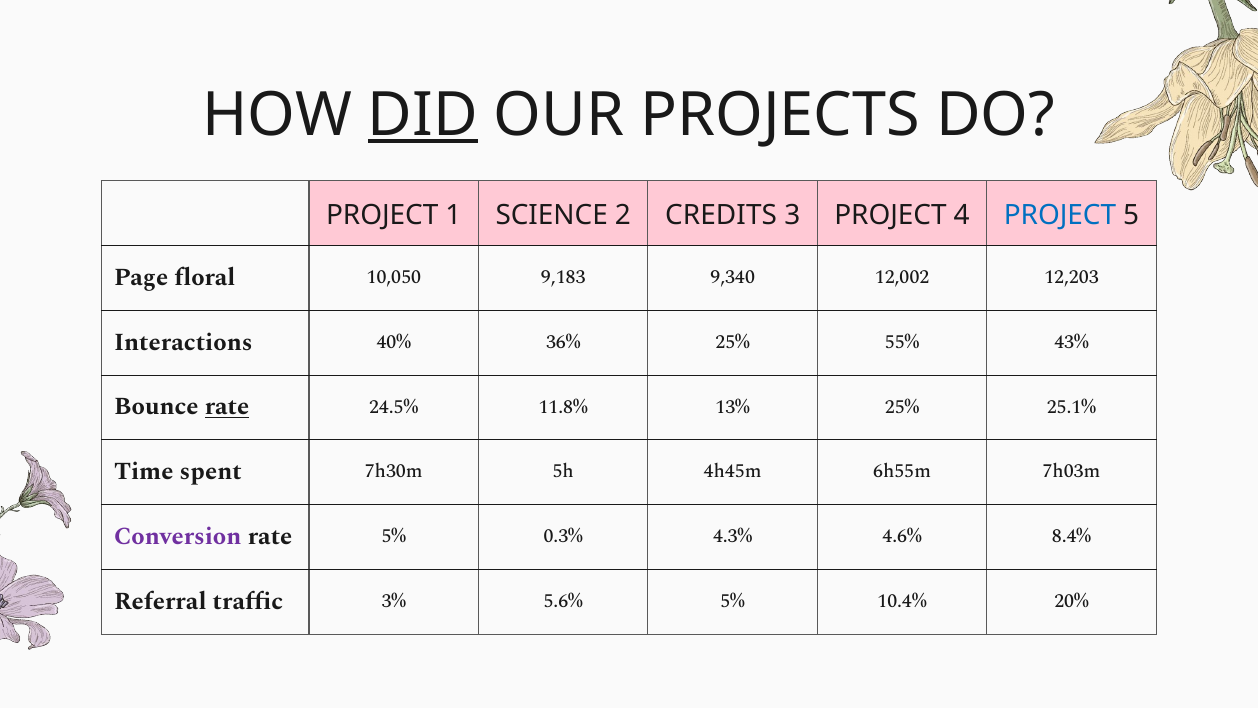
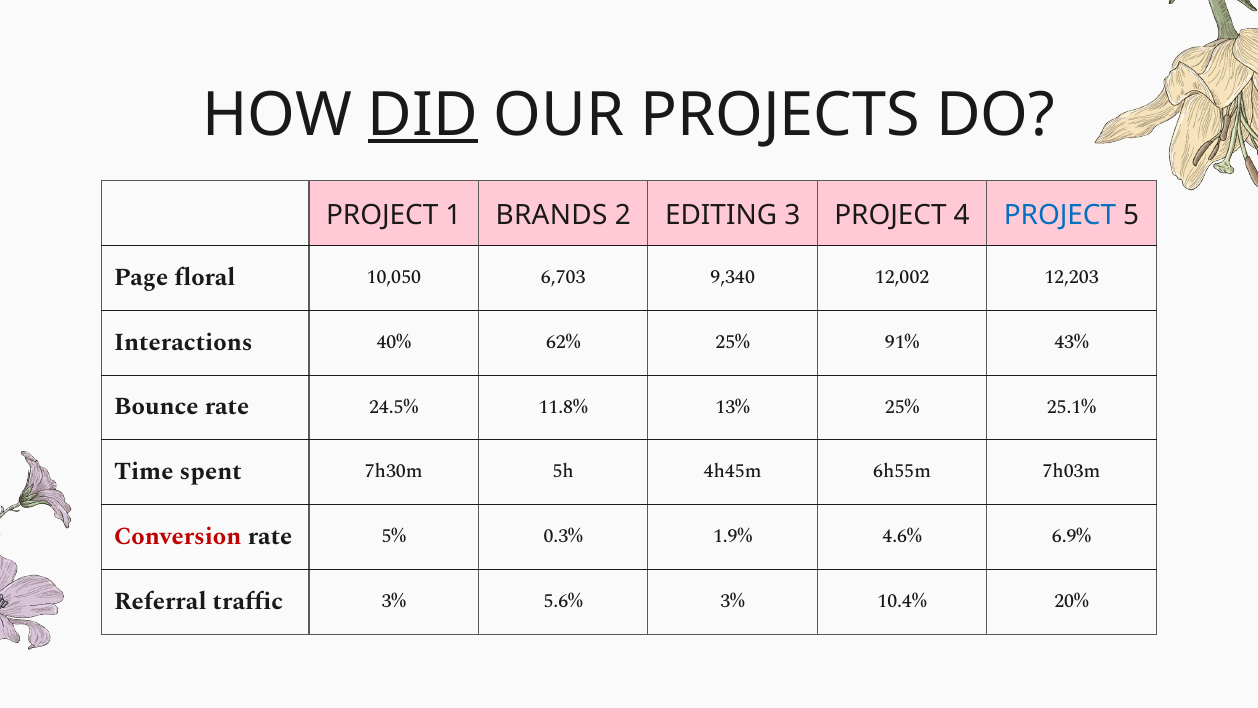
SCIENCE: SCIENCE -> BRANDS
CREDITS: CREDITS -> EDITING
9,183: 9,183 -> 6,703
36%: 36% -> 62%
55%: 55% -> 91%
rate at (227, 407) underline: present -> none
Conversion colour: purple -> red
4.3%: 4.3% -> 1.9%
8.4%: 8.4% -> 6.9%
5.6% 5%: 5% -> 3%
